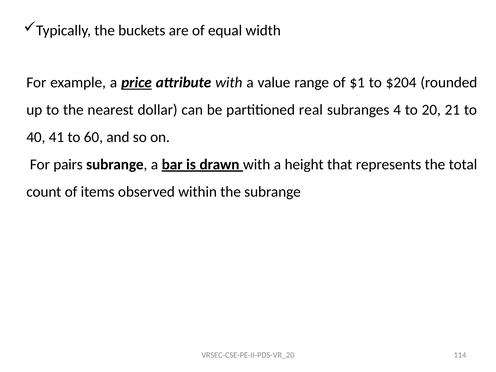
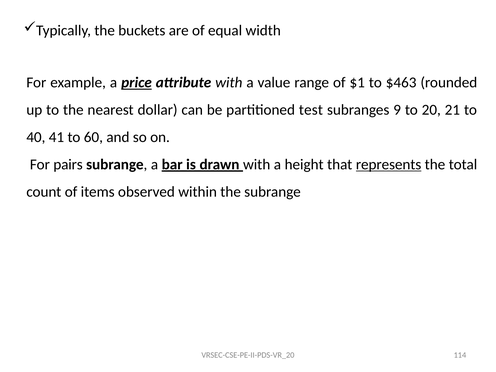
$204: $204 -> $463
real: real -> test
4: 4 -> 9
represents underline: none -> present
